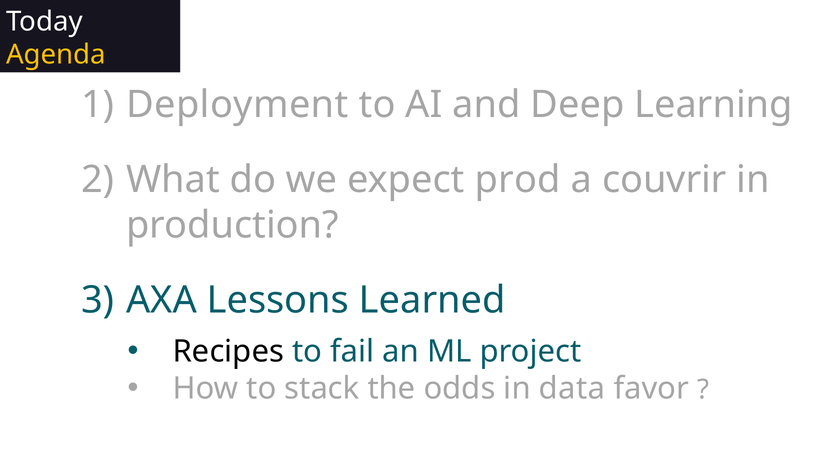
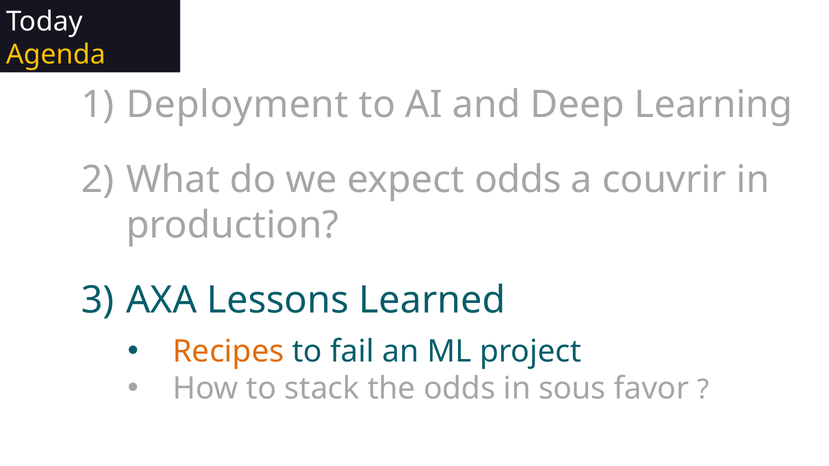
expect prod: prod -> odds
Recipes colour: black -> orange
data: data -> sous
